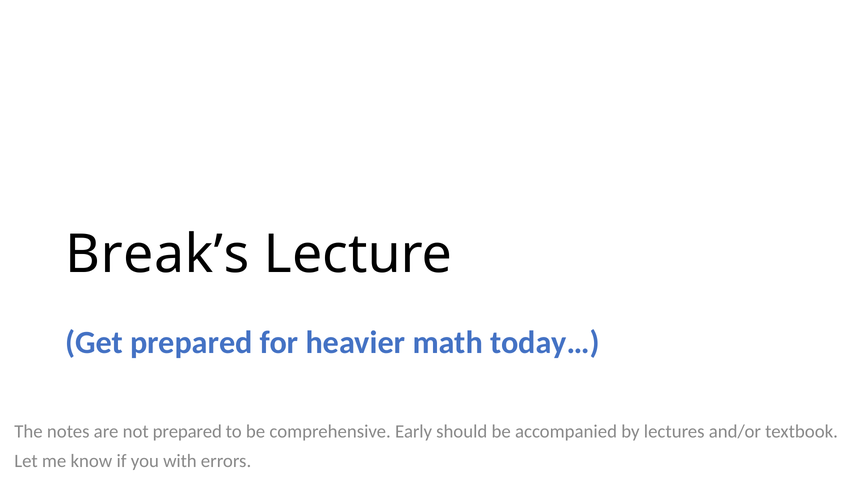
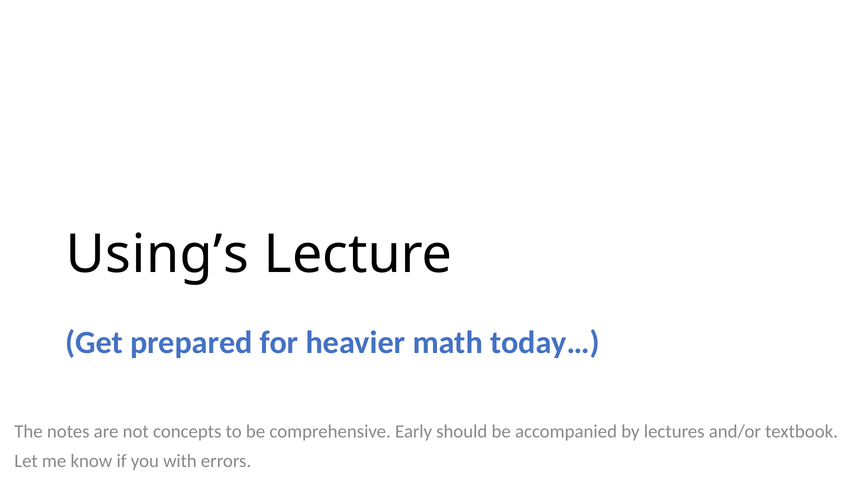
Break’s: Break’s -> Using’s
not prepared: prepared -> concepts
